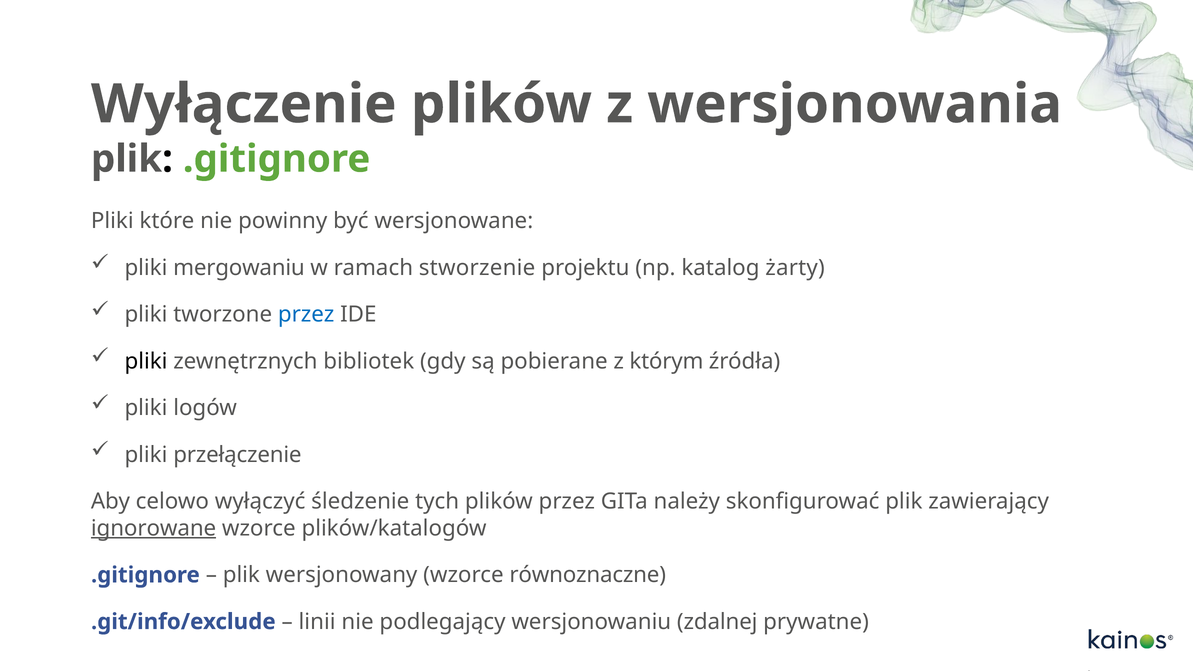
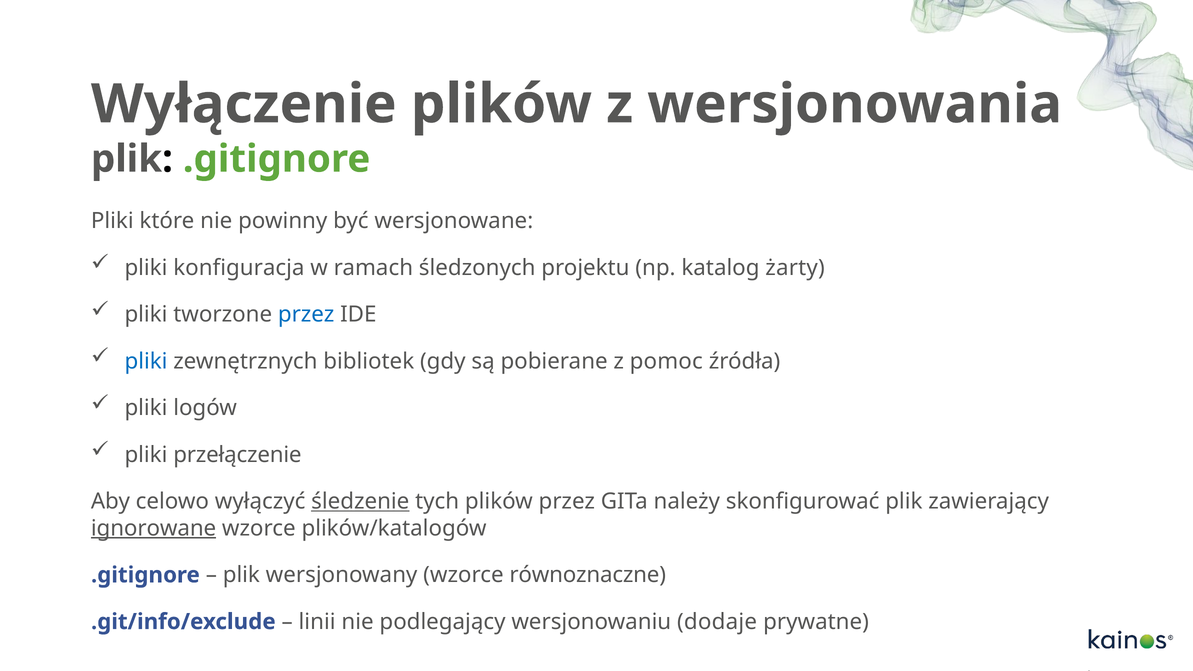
mergowaniu: mergowaniu -> konfiguracja
stworzenie: stworzenie -> śledzonych
pliki at (146, 361) colour: black -> blue
którym: którym -> pomoc
śledzenie underline: none -> present
zdalnej: zdalnej -> dodaje
